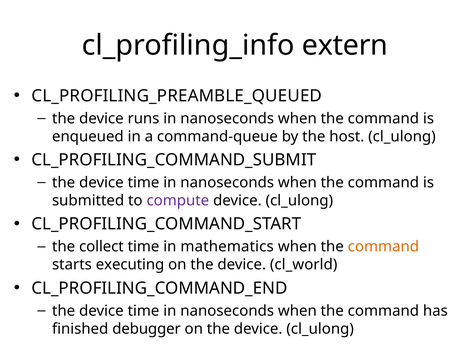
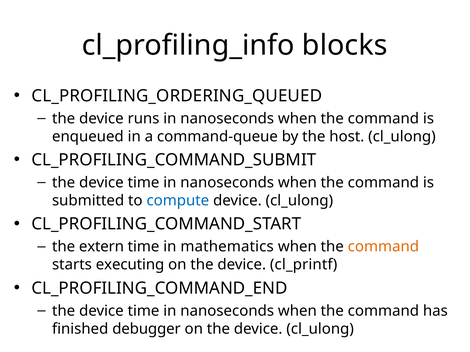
extern: extern -> blocks
CL_PROFILING_PREAMBLE_QUEUED: CL_PROFILING_PREAMBLE_QUEUED -> CL_PROFILING_ORDERING_QUEUED
compute colour: purple -> blue
collect: collect -> extern
cl_world: cl_world -> cl_printf
